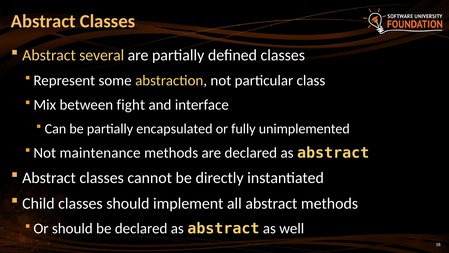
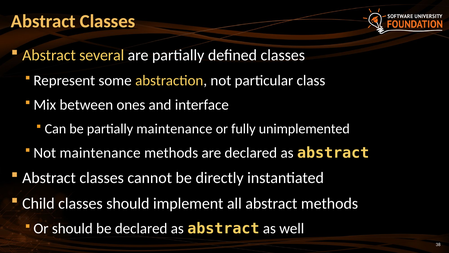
fight: fight -> ones
partially encapsulated: encapsulated -> maintenance
